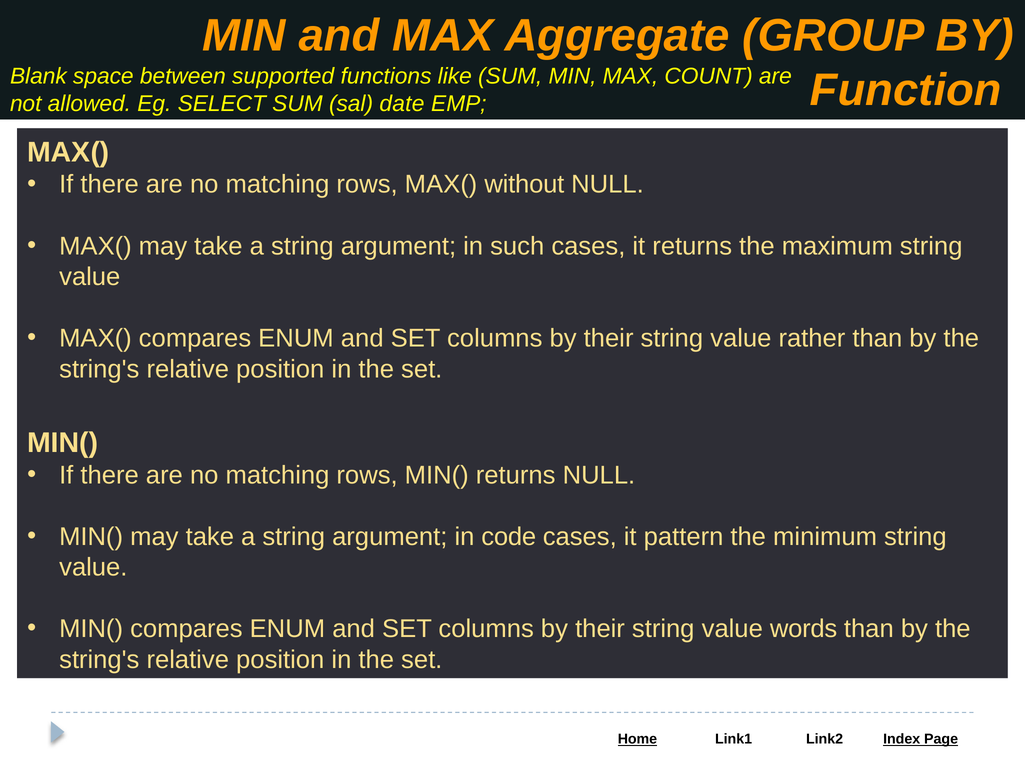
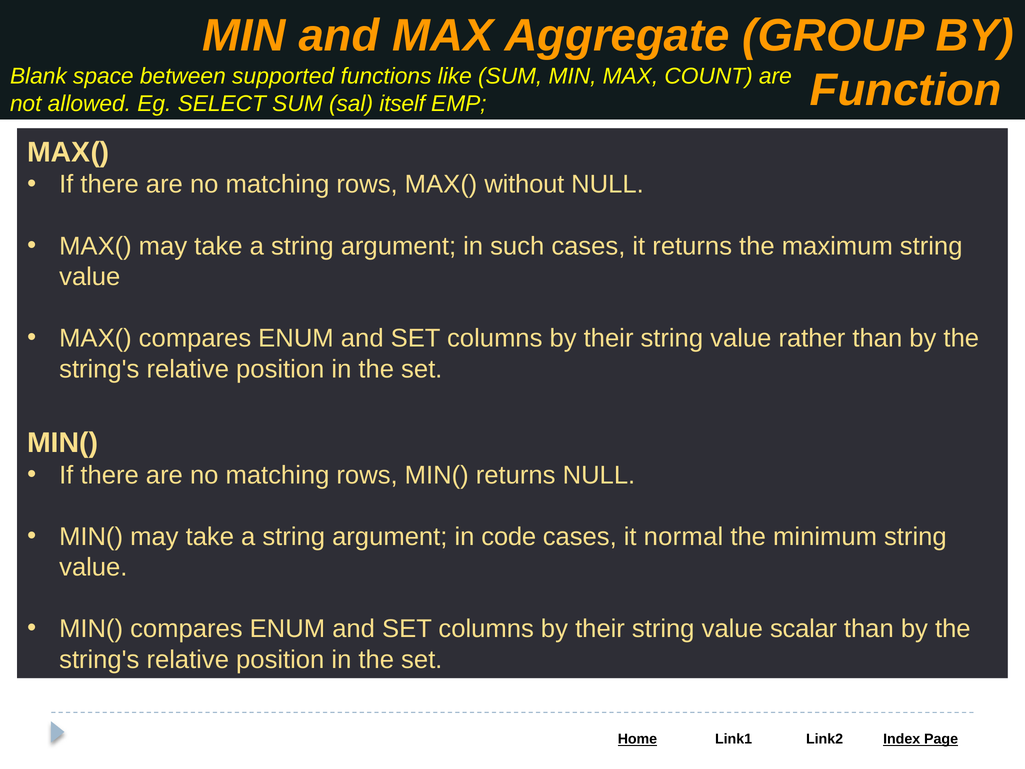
date: date -> itself
pattern: pattern -> normal
words: words -> scalar
